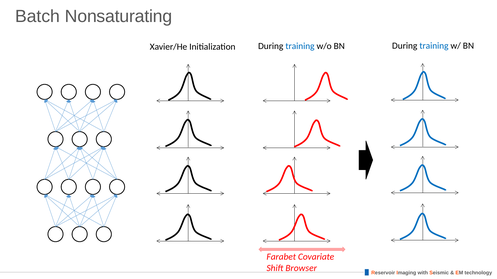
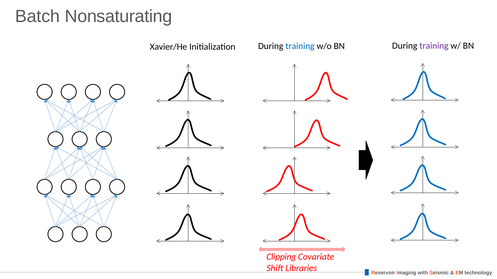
training at (434, 46) colour: blue -> purple
Farabet: Farabet -> Clipping
Browser: Browser -> Libraries
